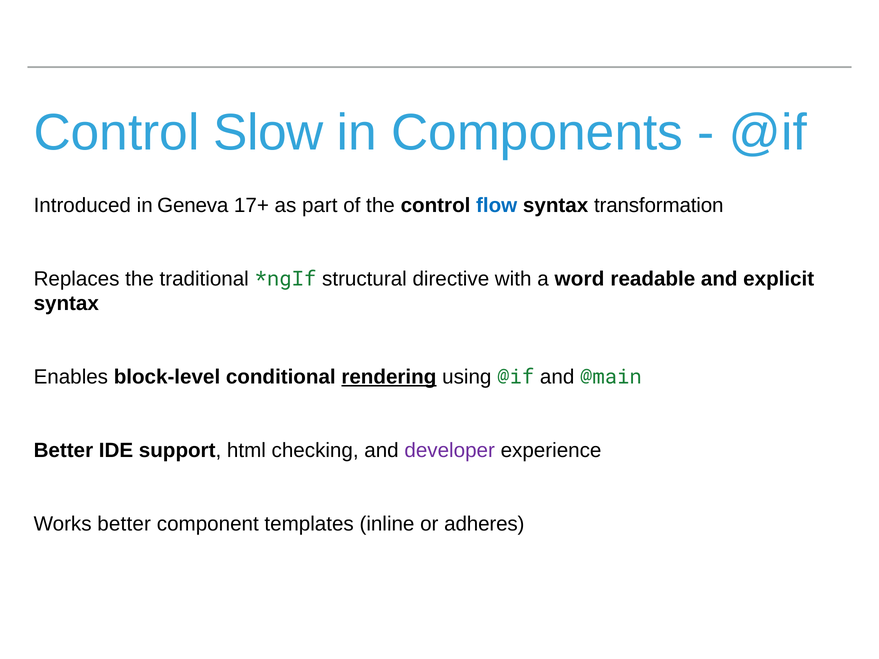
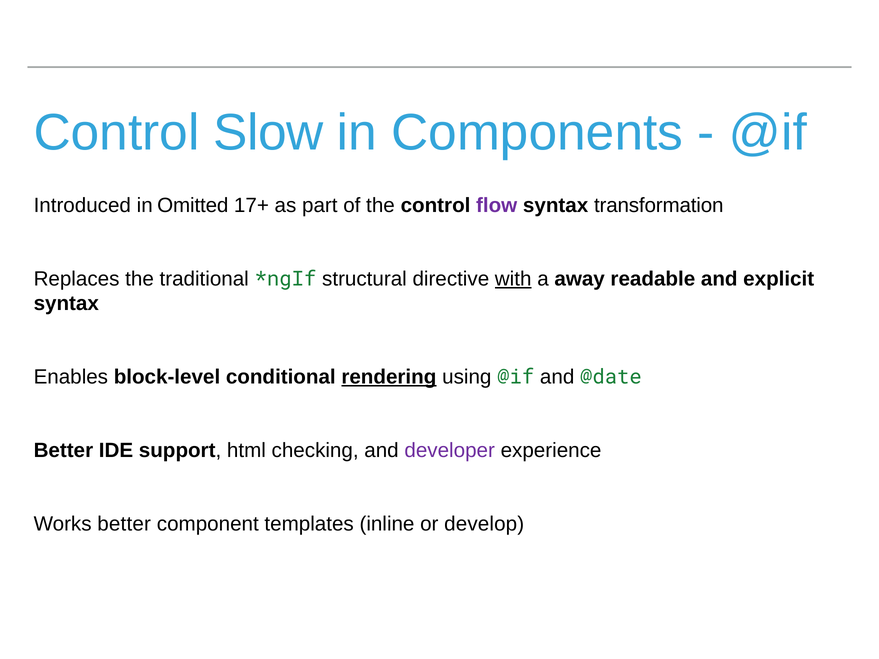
Geneva: Geneva -> Omitted
flow colour: blue -> purple
with underline: none -> present
word: word -> away
@main: @main -> @date
adheres: adheres -> develop
